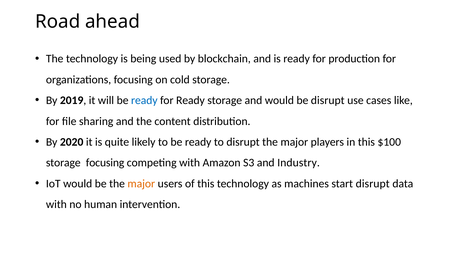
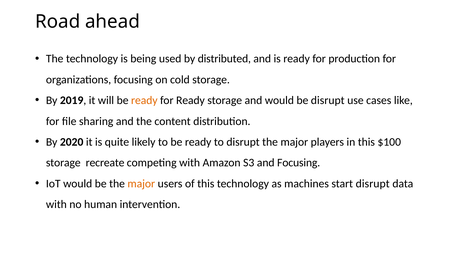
blockchain: blockchain -> distributed
ready at (144, 100) colour: blue -> orange
storage focusing: focusing -> recreate
and Industry: Industry -> Focusing
